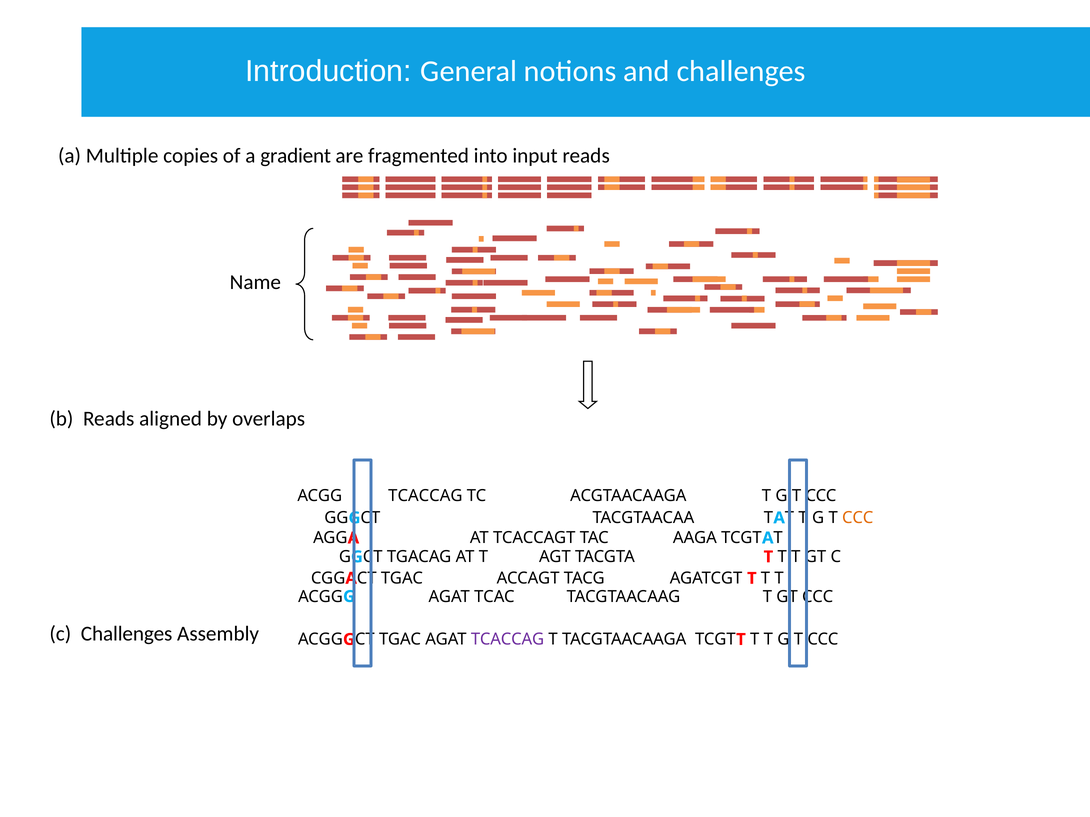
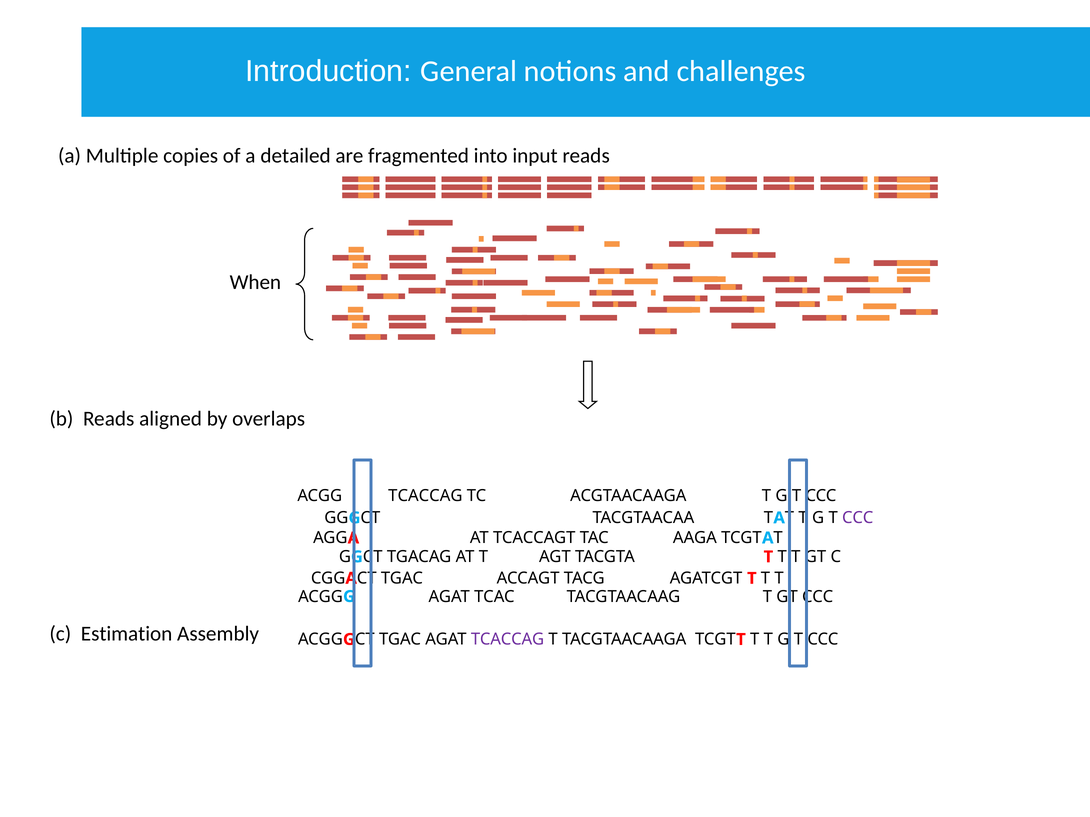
gradient: gradient -> detailed
Name: Name -> When
CCC at (858, 518) colour: orange -> purple
c Challenges: Challenges -> Estimation
